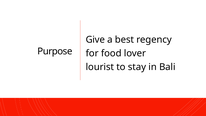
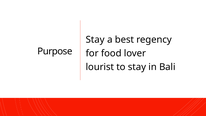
Give at (95, 40): Give -> Stay
